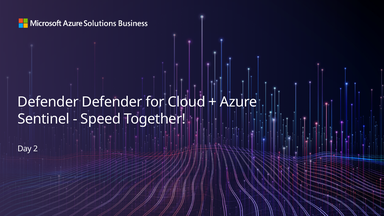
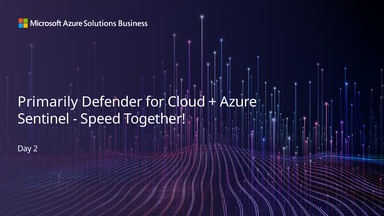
Defender at (48, 102): Defender -> Primarily
